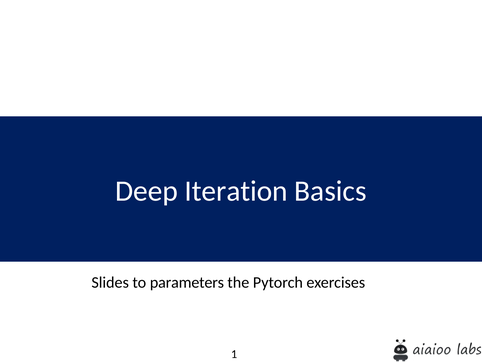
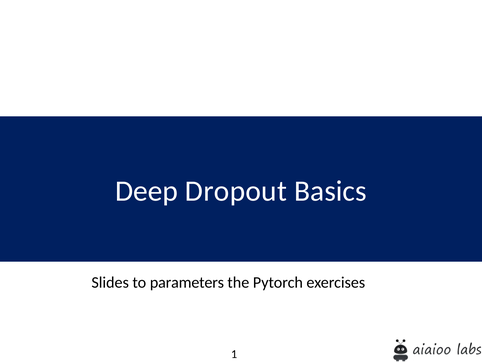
Iteration: Iteration -> Dropout
